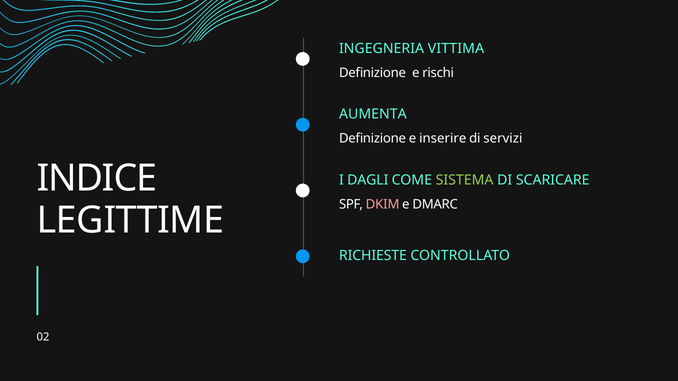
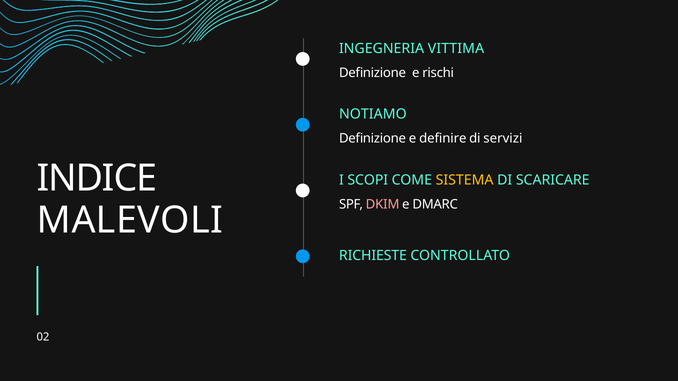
AUMENTA: AUMENTA -> NOTIAMO
inserire: inserire -> definire
DAGLI: DAGLI -> SCOPI
SISTEMA colour: light green -> yellow
LEGITTIME: LEGITTIME -> MALEVOLI
